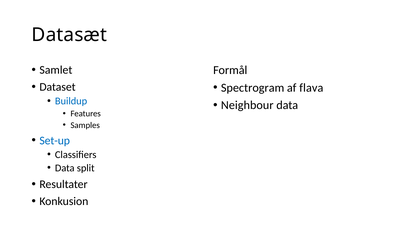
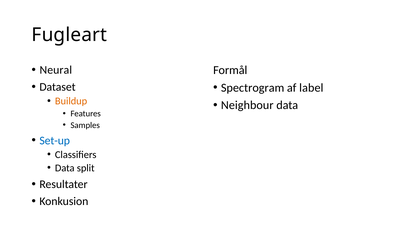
Datasæt: Datasæt -> Fugleart
Samlet: Samlet -> Neural
flava: flava -> label
Buildup colour: blue -> orange
